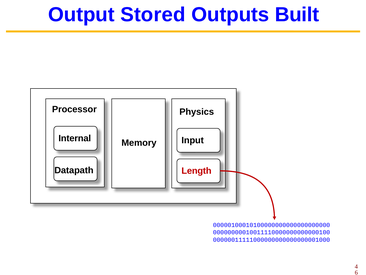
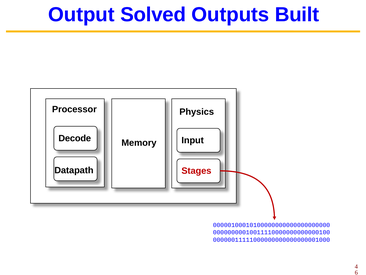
Stored: Stored -> Solved
Internal: Internal -> Decode
Length: Length -> Stages
